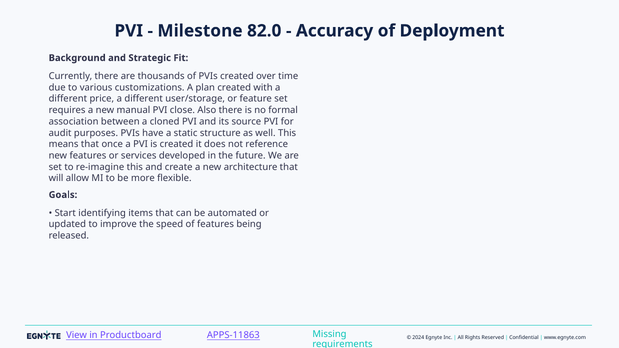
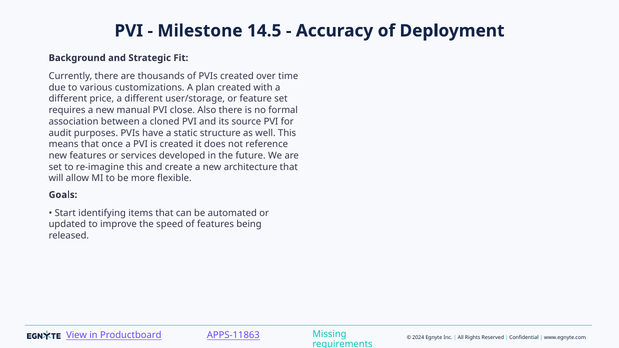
82.0: 82.0 -> 14.5
